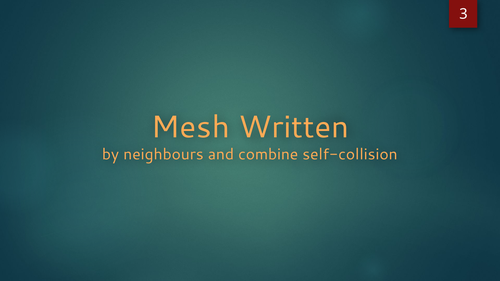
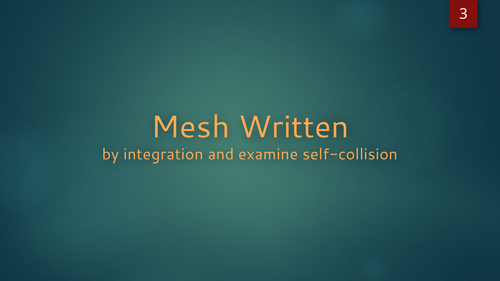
neighbours: neighbours -> integration
combine: combine -> examine
